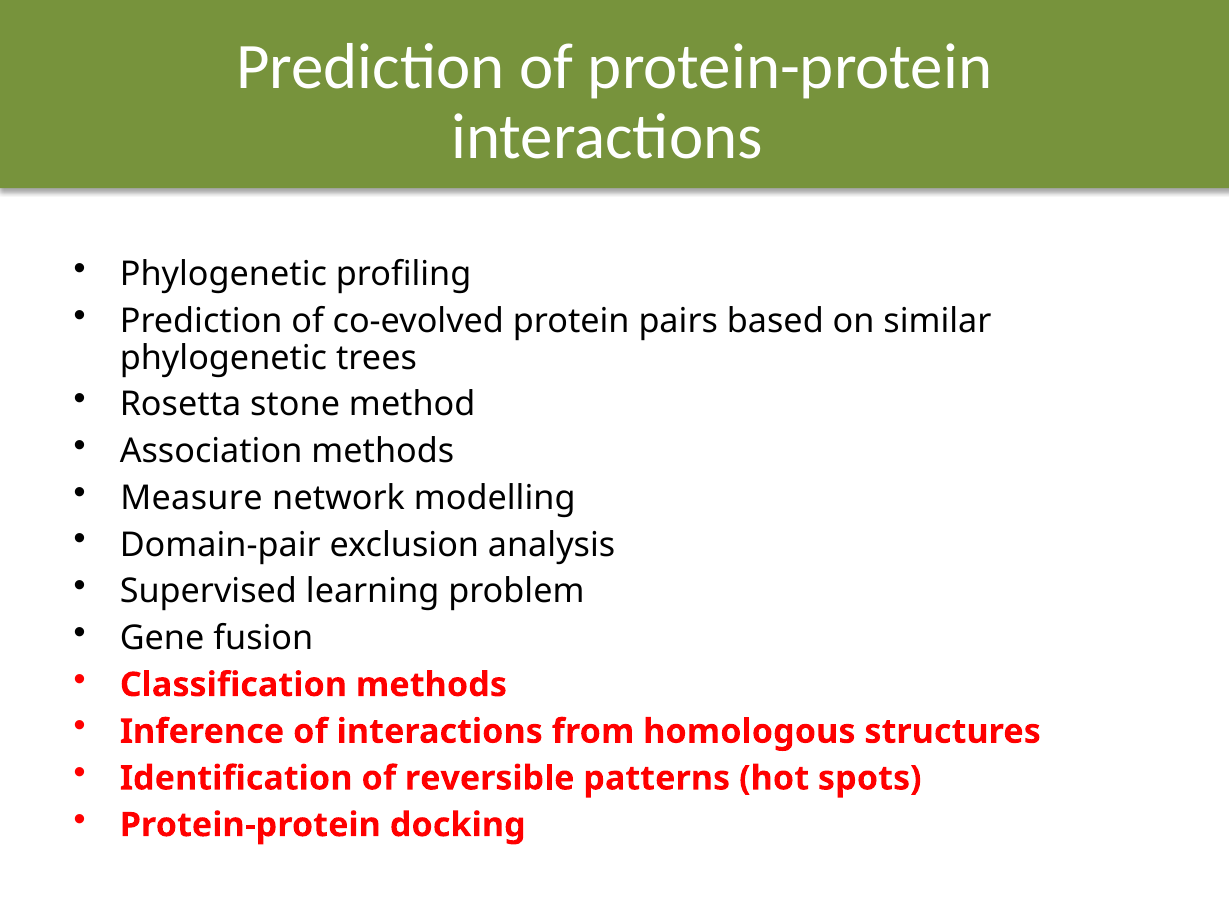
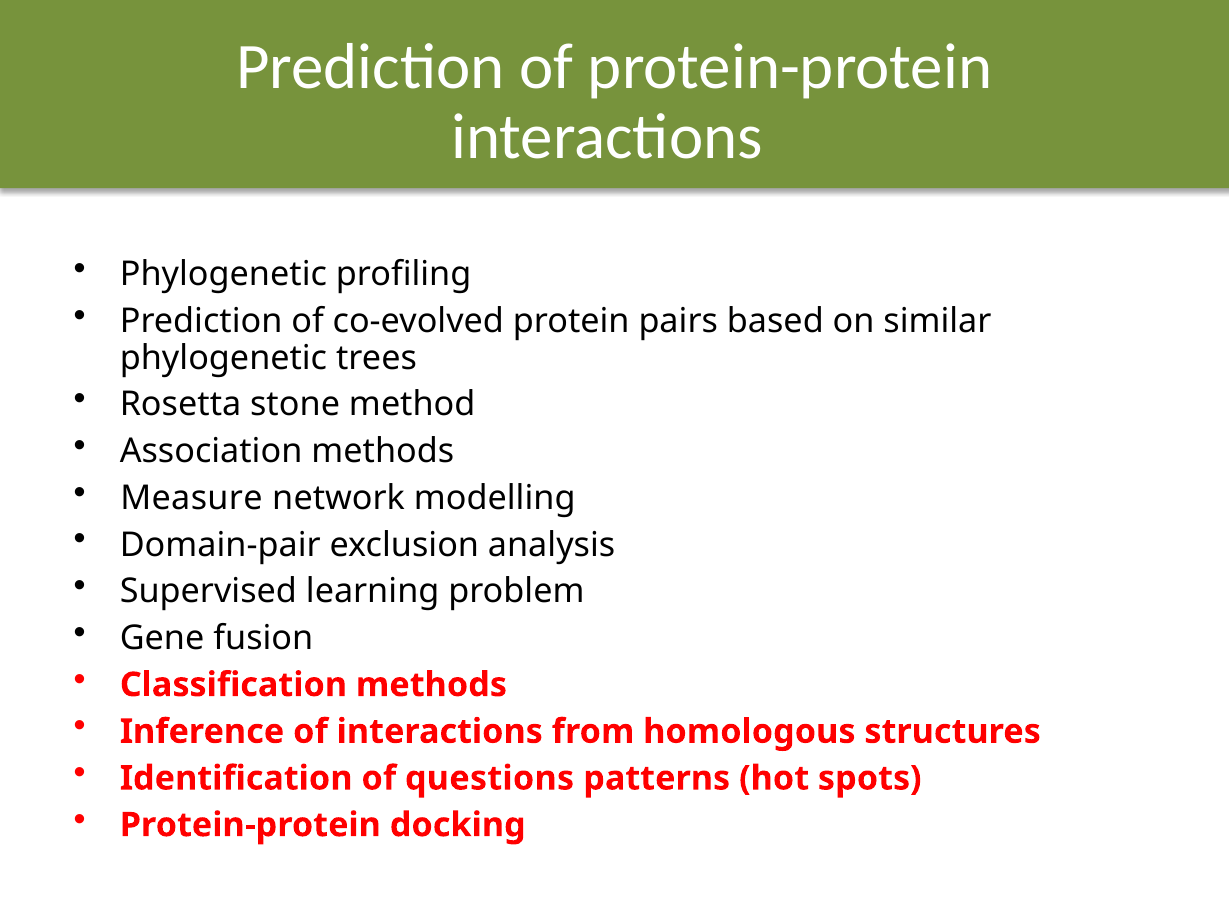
reversible: reversible -> questions
